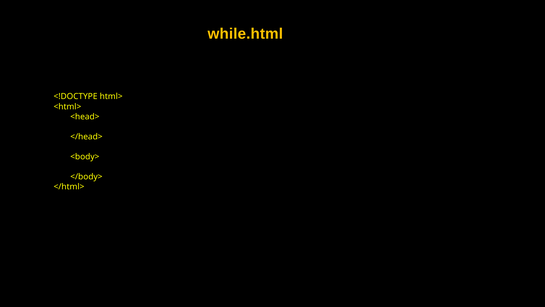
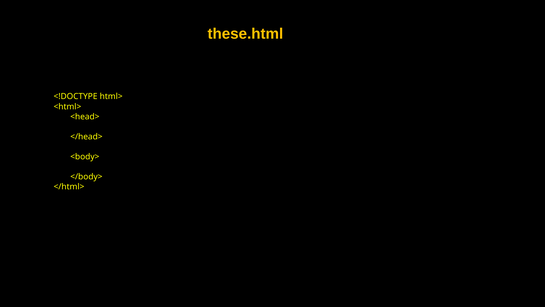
while.html: while.html -> these.html
